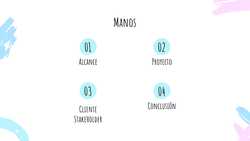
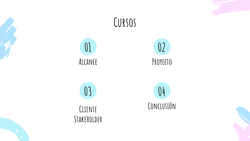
Manos: Manos -> Cursos
